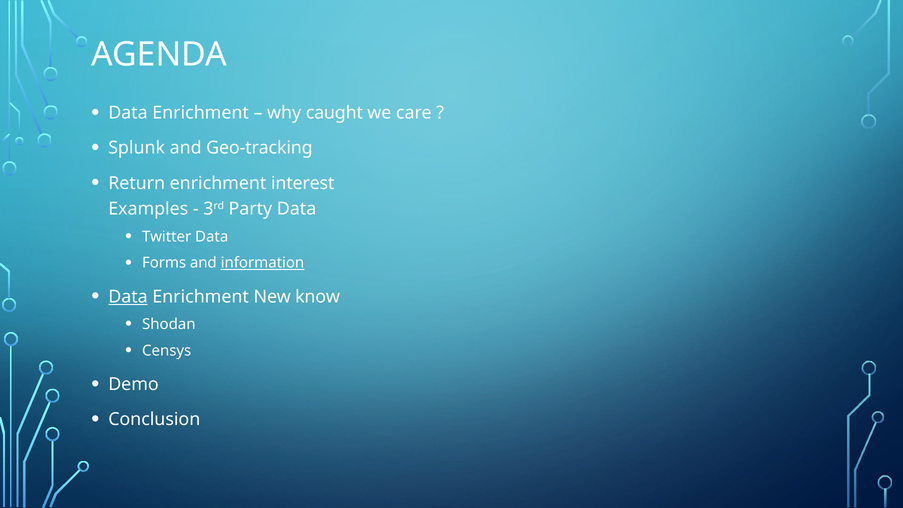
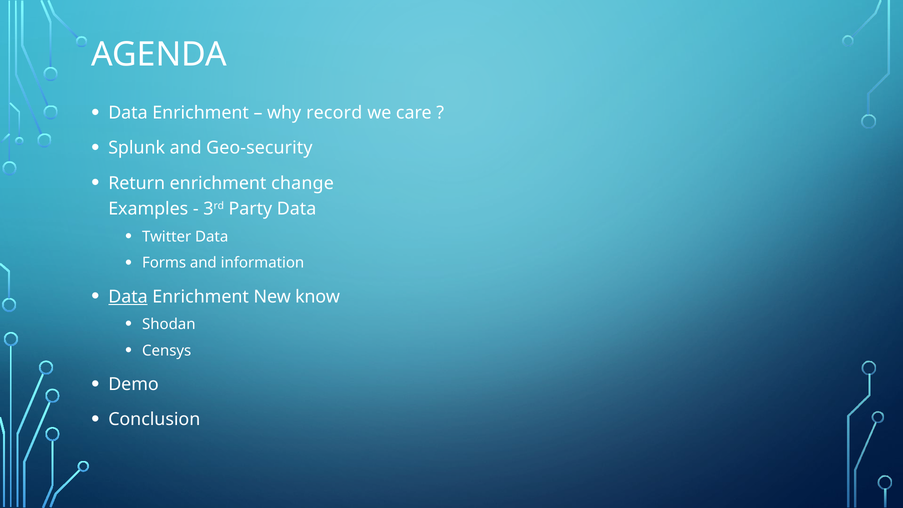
caught: caught -> record
Geo-tracking: Geo-tracking -> Geo-security
interest: interest -> change
information underline: present -> none
